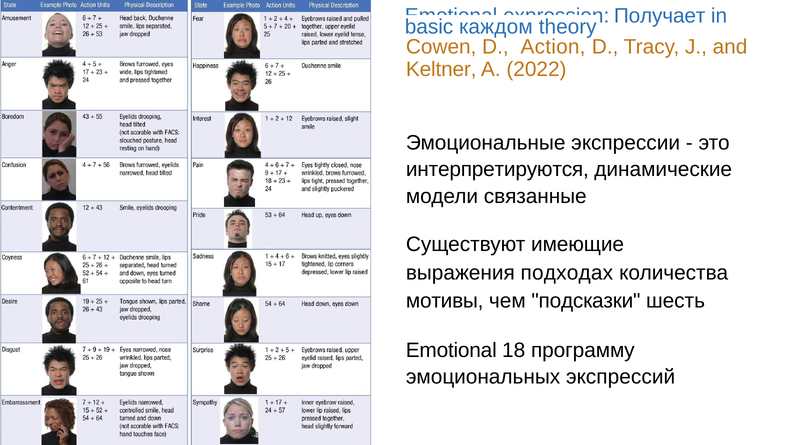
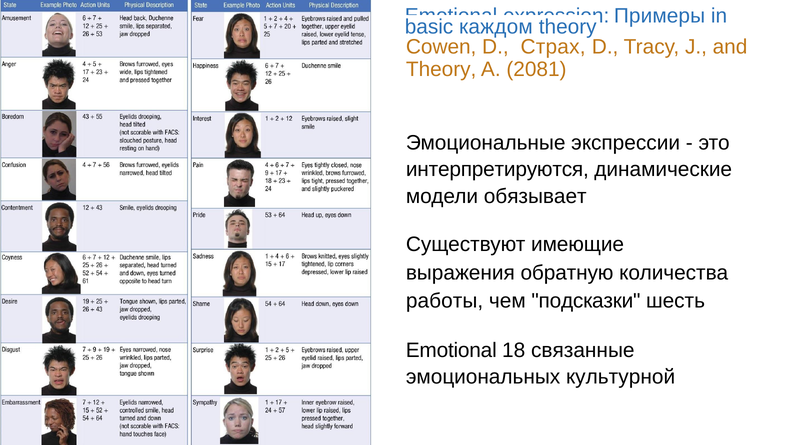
Получает: Получает -> Примеры
Action: Action -> Страх
Keltner at (441, 69): Keltner -> Theory
2022: 2022 -> 2081
связанные: связанные -> обязывает
подходах: подходах -> обратную
мотивы: мотивы -> работы
программу: программу -> связанные
экспрессий: экспрессий -> культурной
